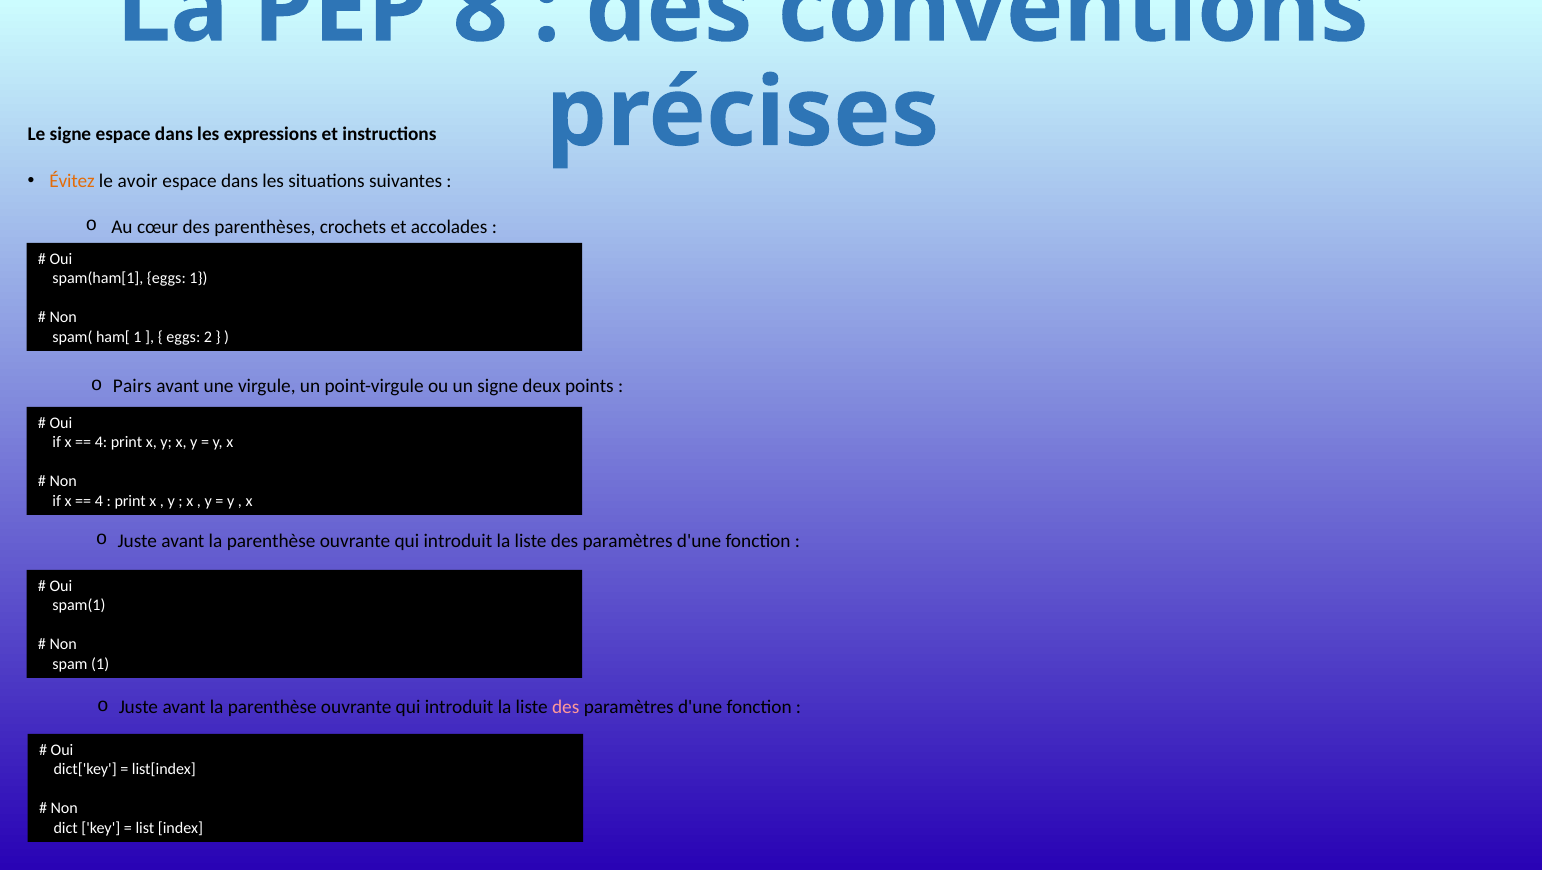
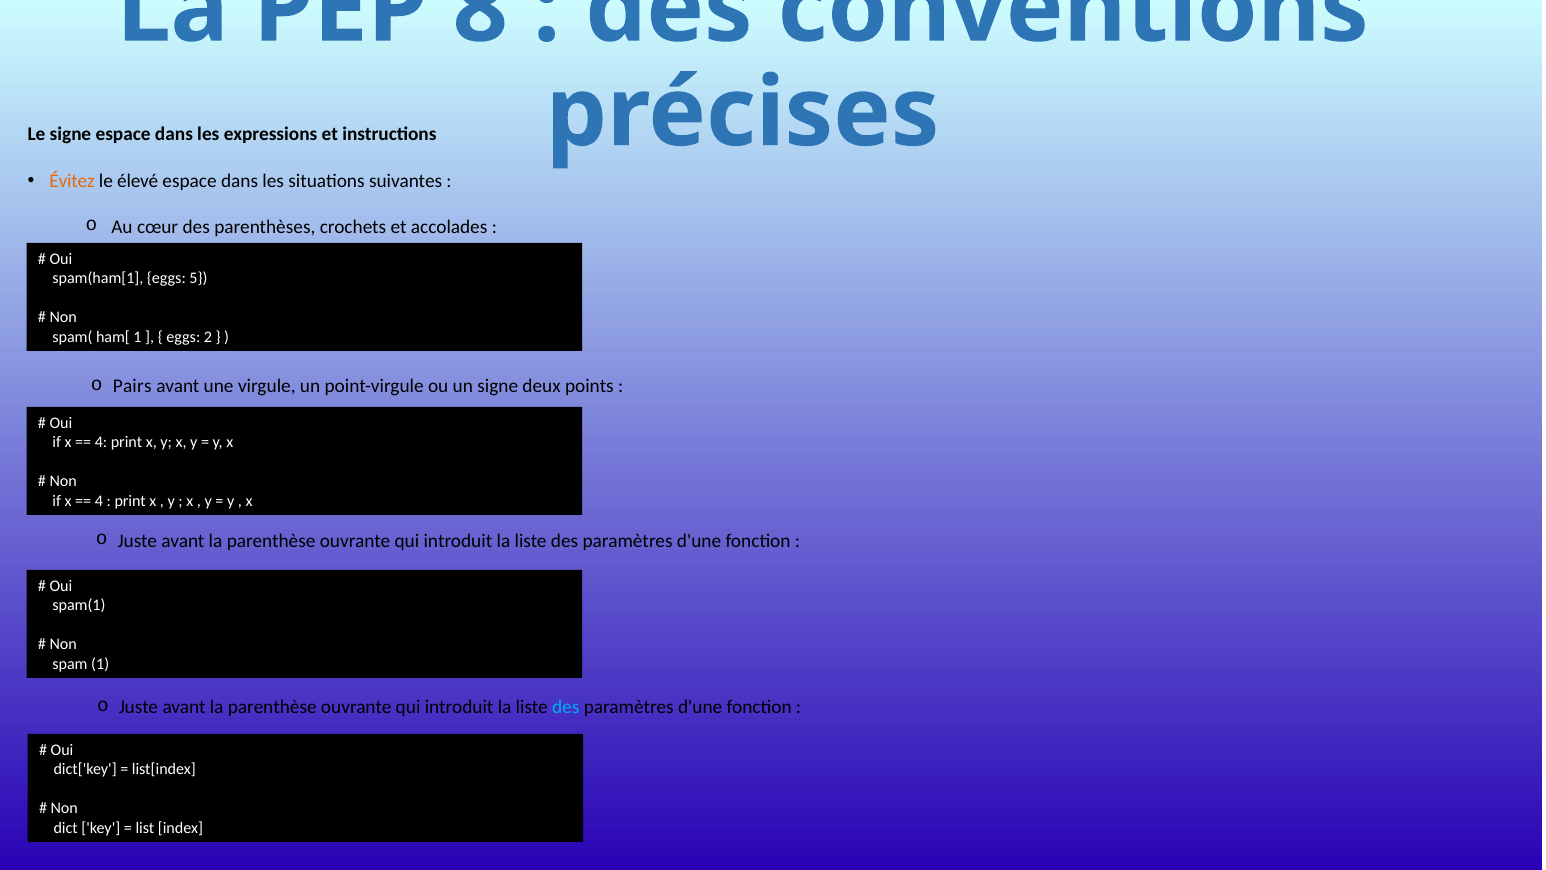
avoir: avoir -> élevé
eggs 1: 1 -> 5
des at (566, 707) colour: pink -> light blue
